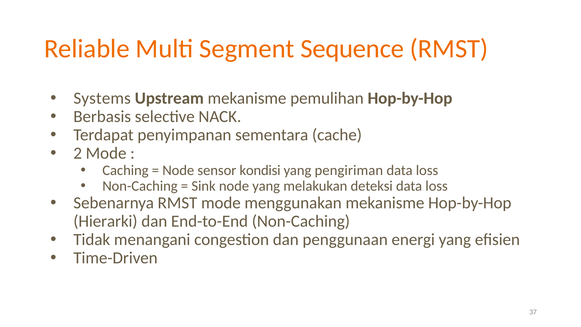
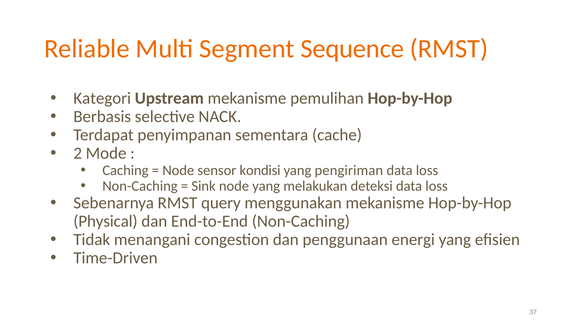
Systems: Systems -> Kategori
RMST mode: mode -> query
Hierarki: Hierarki -> Physical
